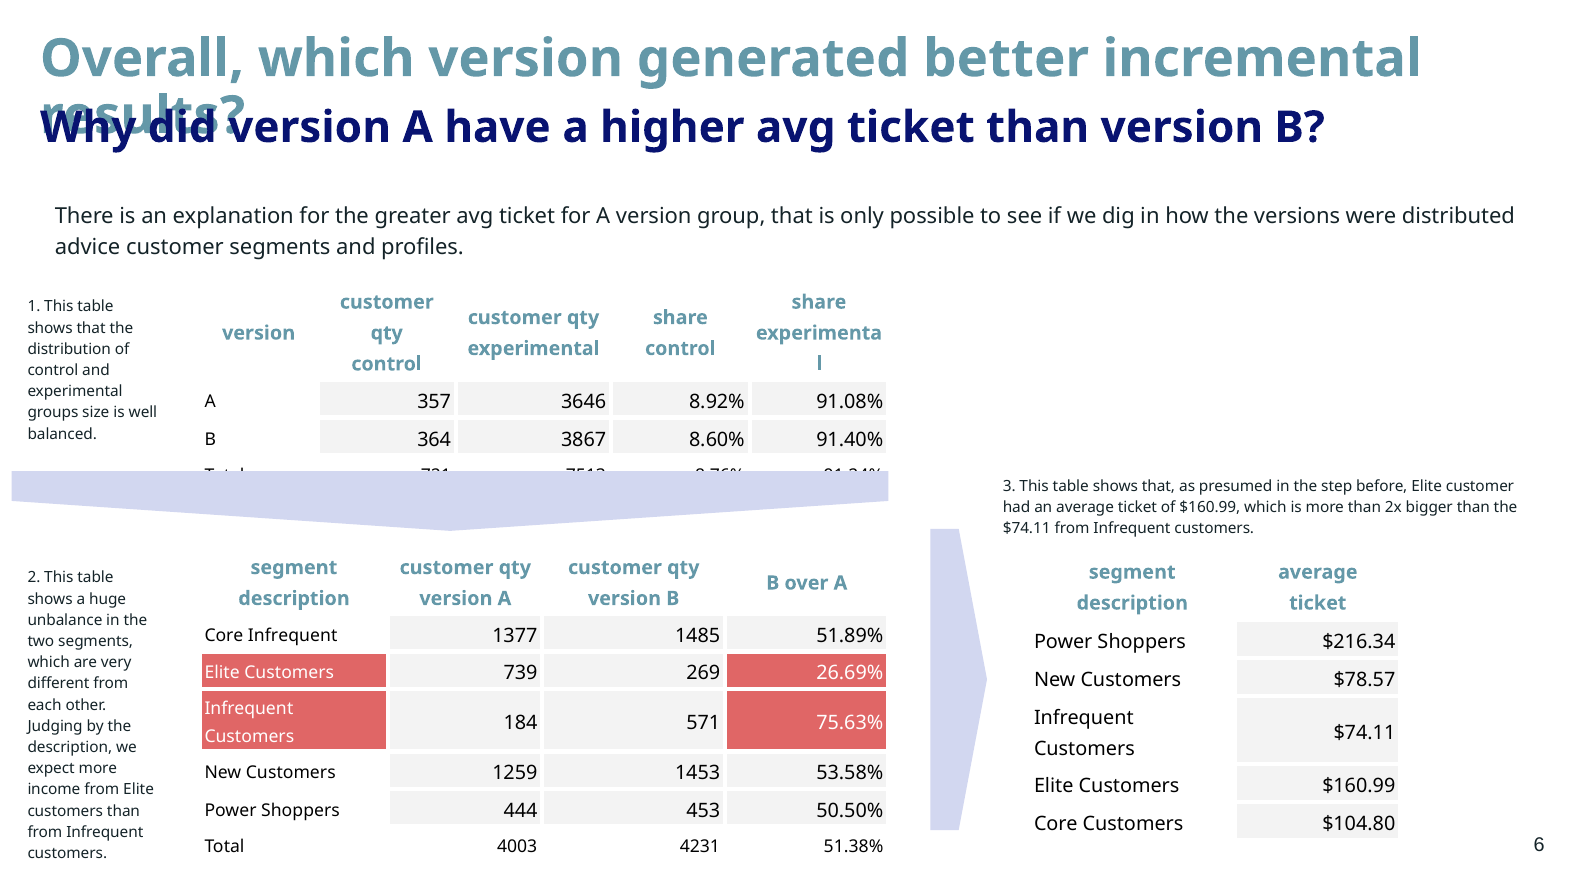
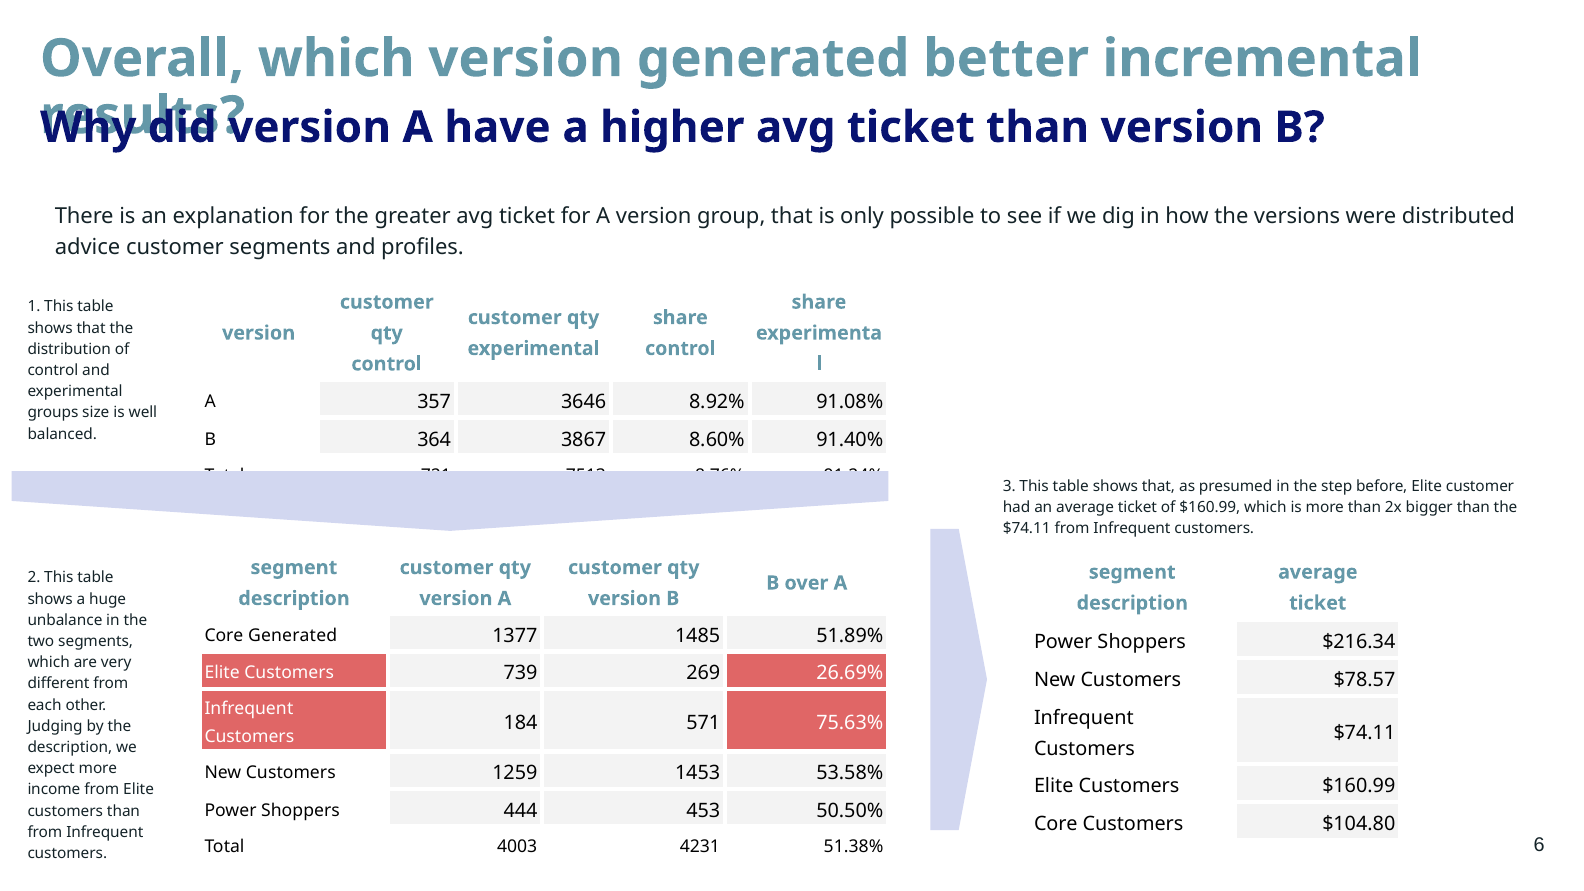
Core Infrequent: Infrequent -> Generated
